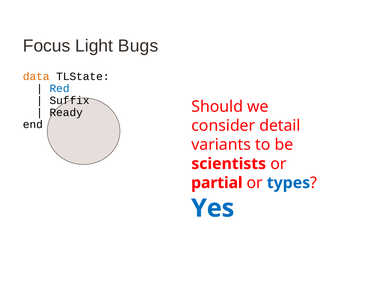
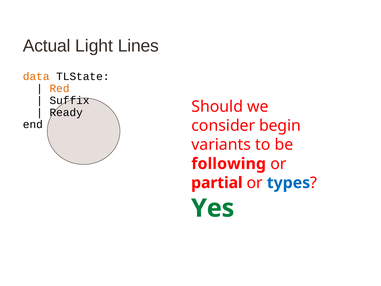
Focus: Focus -> Actual
Bugs: Bugs -> Lines
Red colour: blue -> orange
detail: detail -> begin
scientists: scientists -> following
Yes colour: blue -> green
